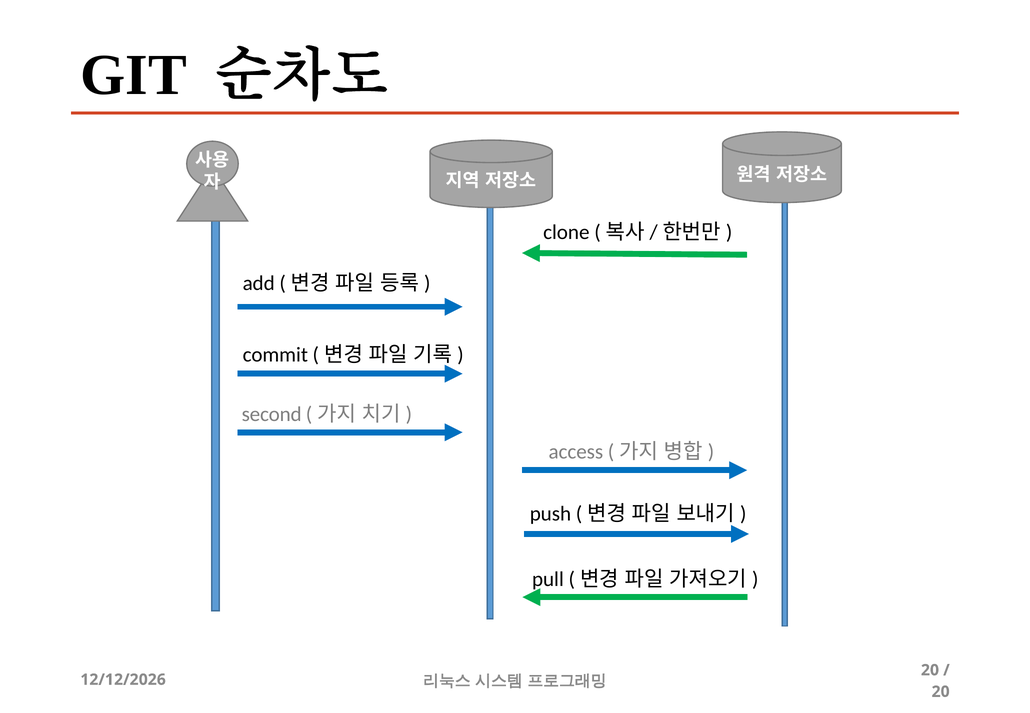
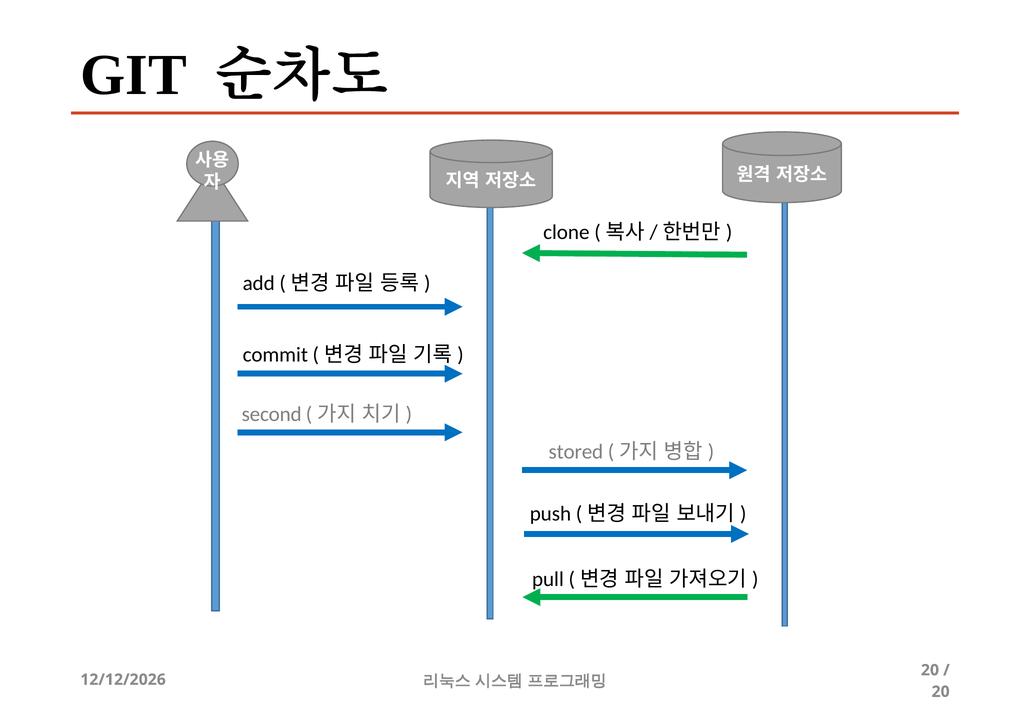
access: access -> stored
